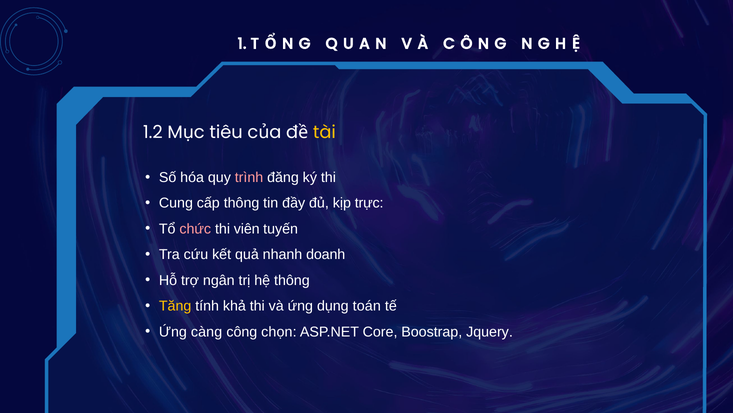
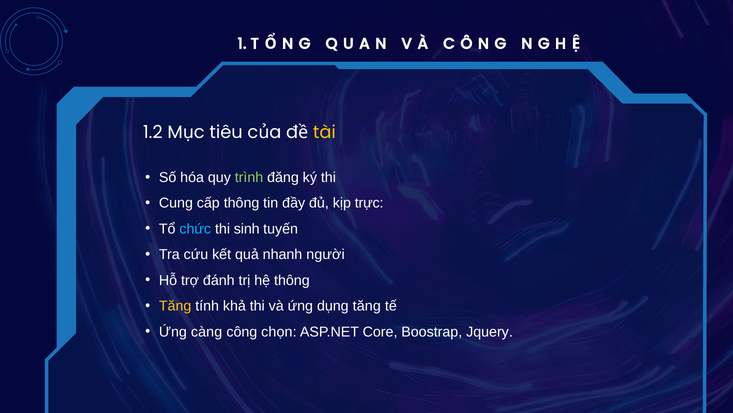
trình colour: pink -> light green
chức colour: pink -> light blue
viên: viên -> sinh
doanh: doanh -> người
ngân: ngân -> đánh
dụng toán: toán -> tăng
